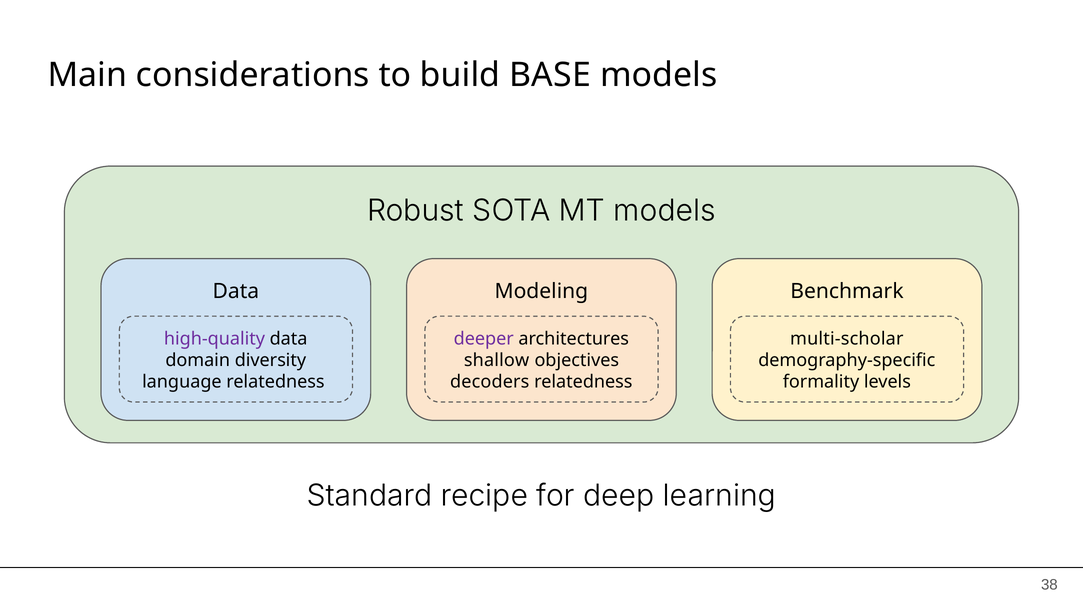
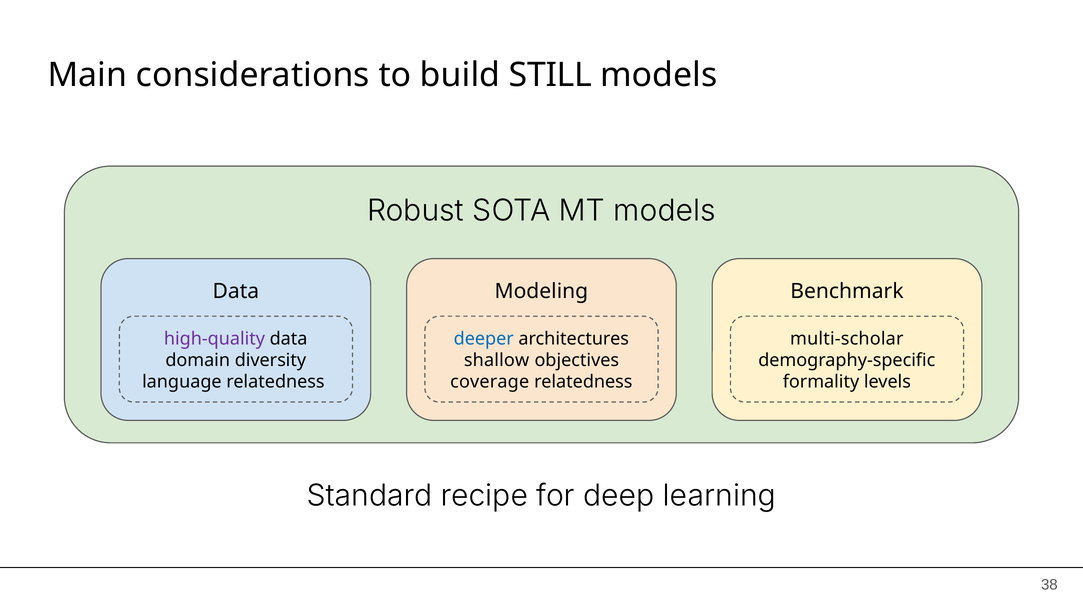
BASE: BASE -> STILL
deeper colour: purple -> blue
decoders: decoders -> coverage
